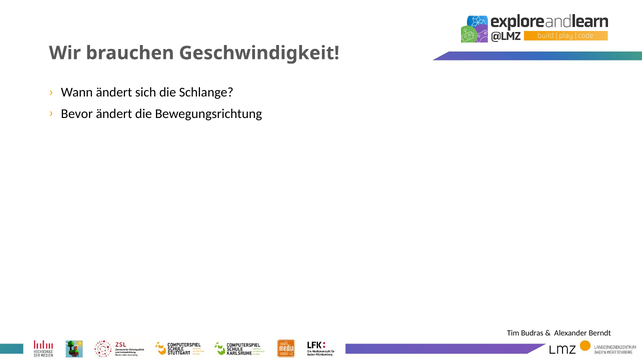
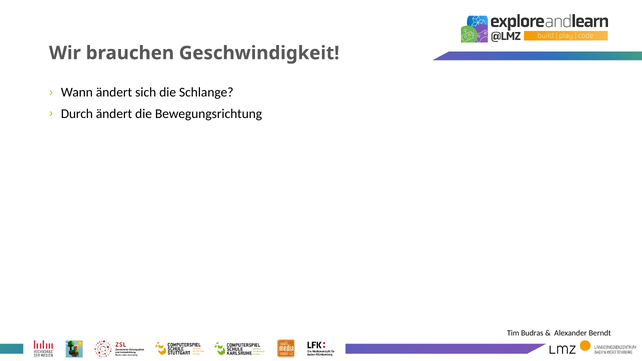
Bevor: Bevor -> Durch
